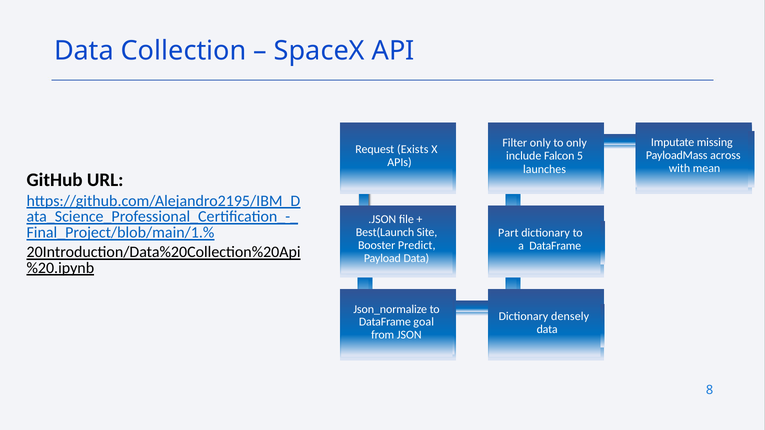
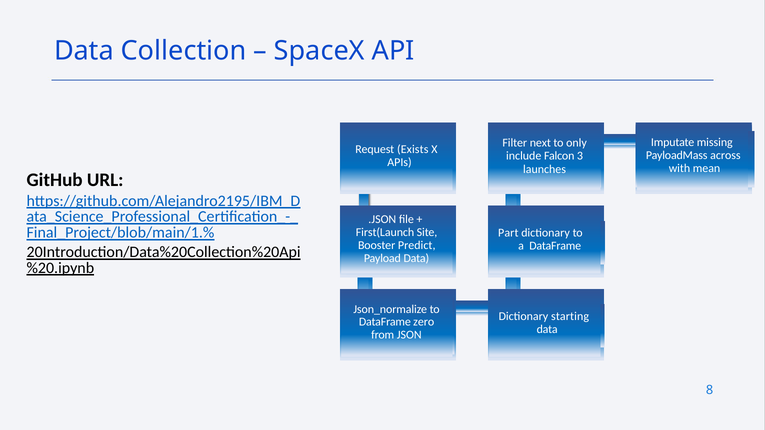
Filter only: only -> next
5: 5 -> 3
Best(Launch: Best(Launch -> First(Launch
densely: densely -> starting
goal: goal -> zero
